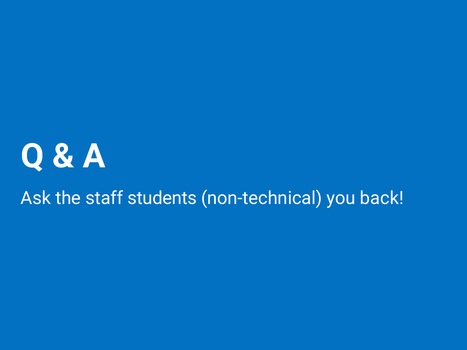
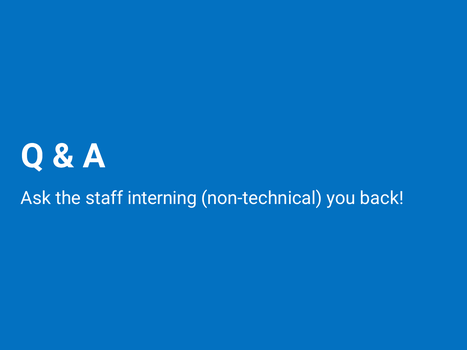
students: students -> interning
